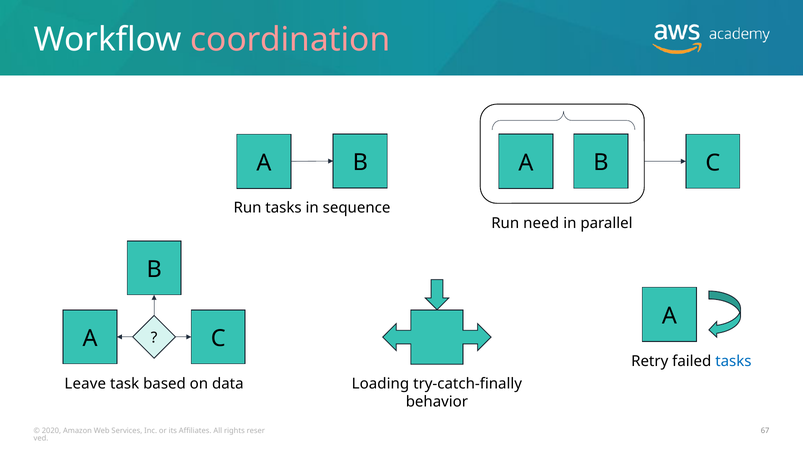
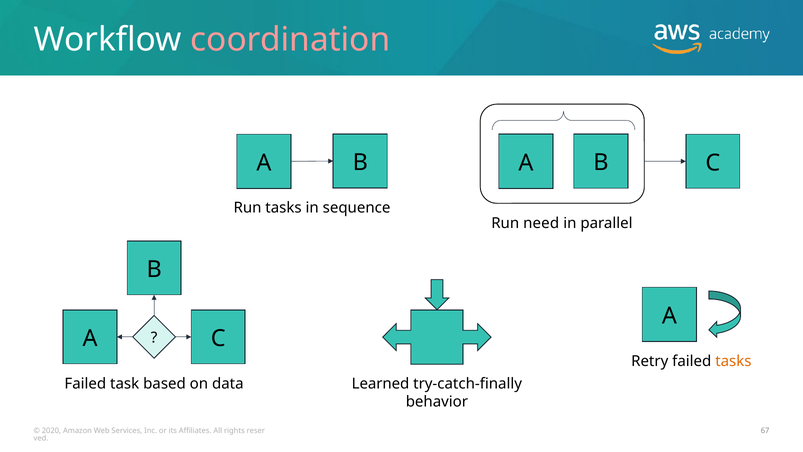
tasks at (733, 361) colour: blue -> orange
Leave at (85, 383): Leave -> Failed
Loading: Loading -> Learned
